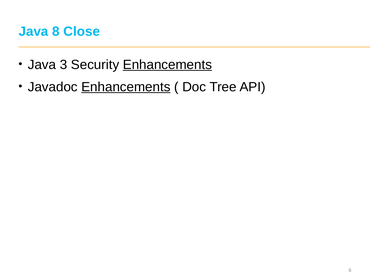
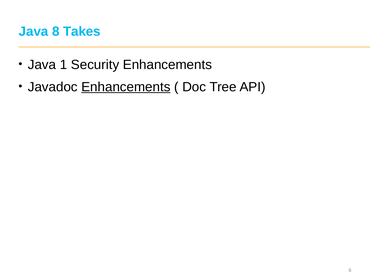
Close: Close -> Takes
3: 3 -> 1
Enhancements at (167, 65) underline: present -> none
